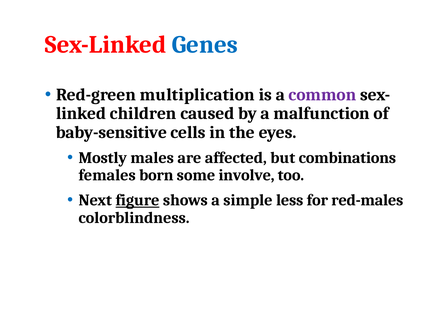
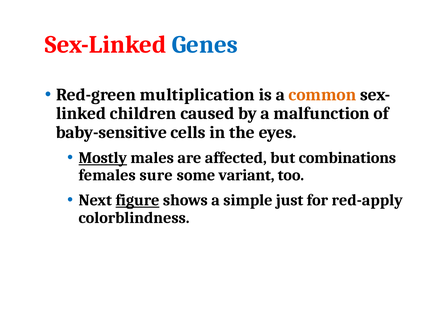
common colour: purple -> orange
Mostly underline: none -> present
born: born -> sure
involve: involve -> variant
less: less -> just
red-males: red-males -> red-apply
